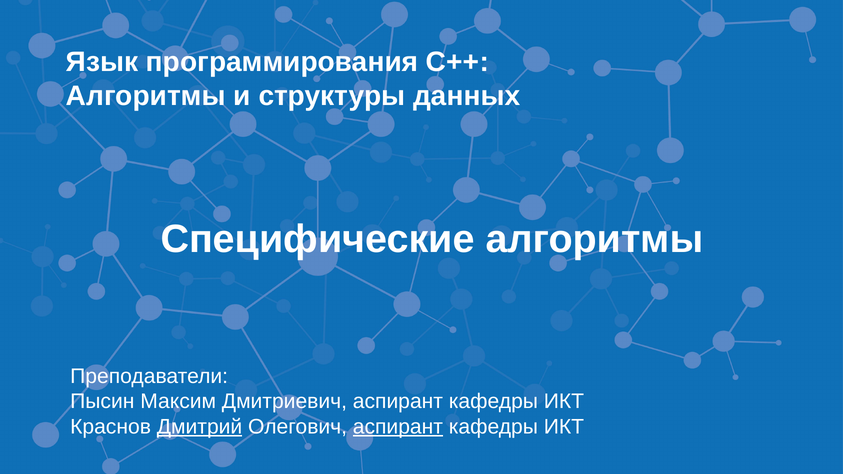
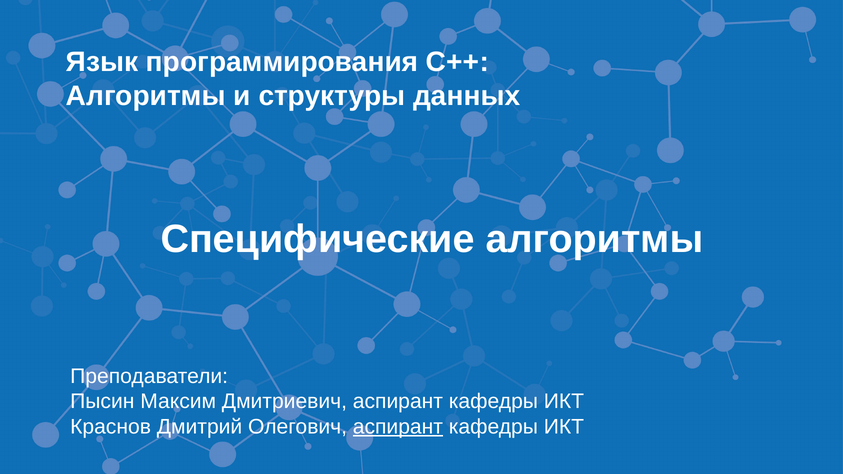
Дмитрий underline: present -> none
